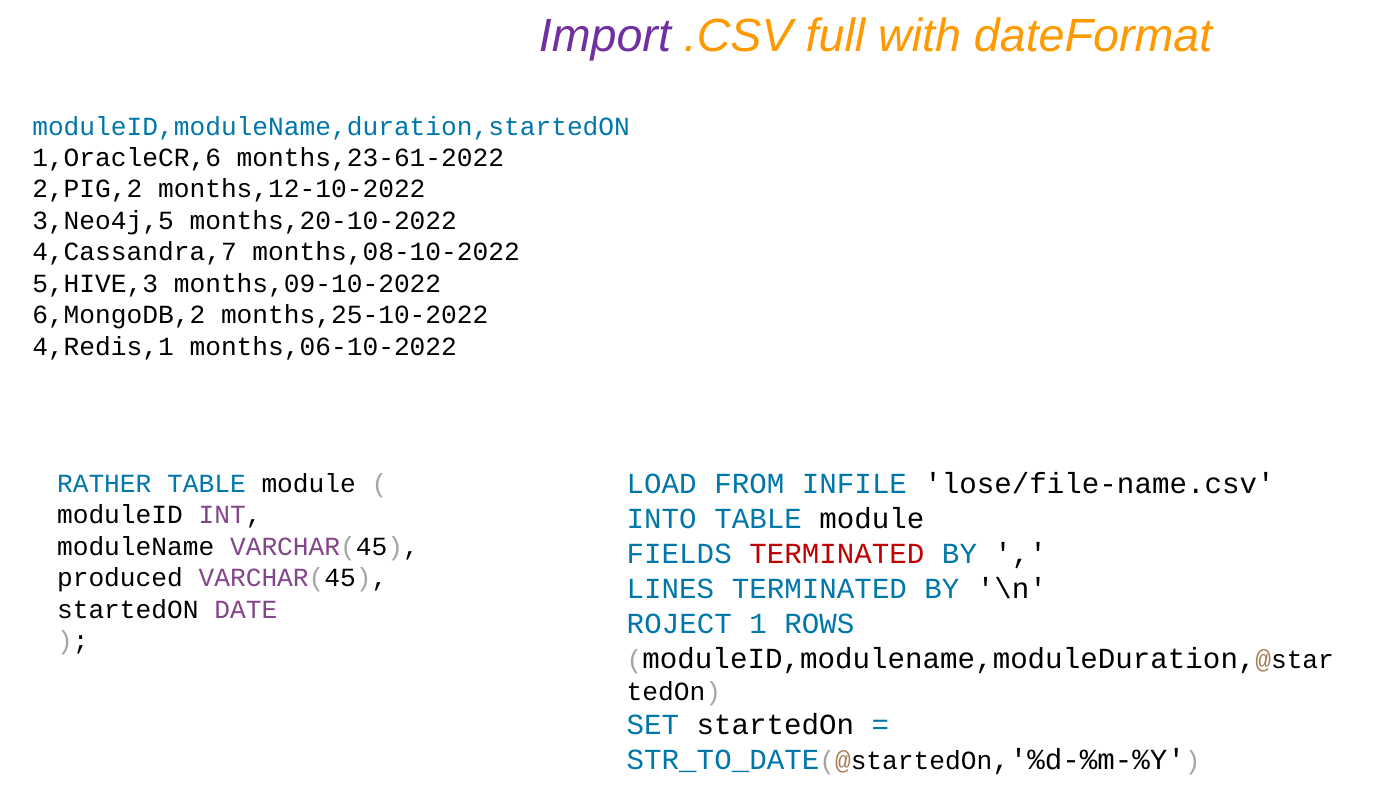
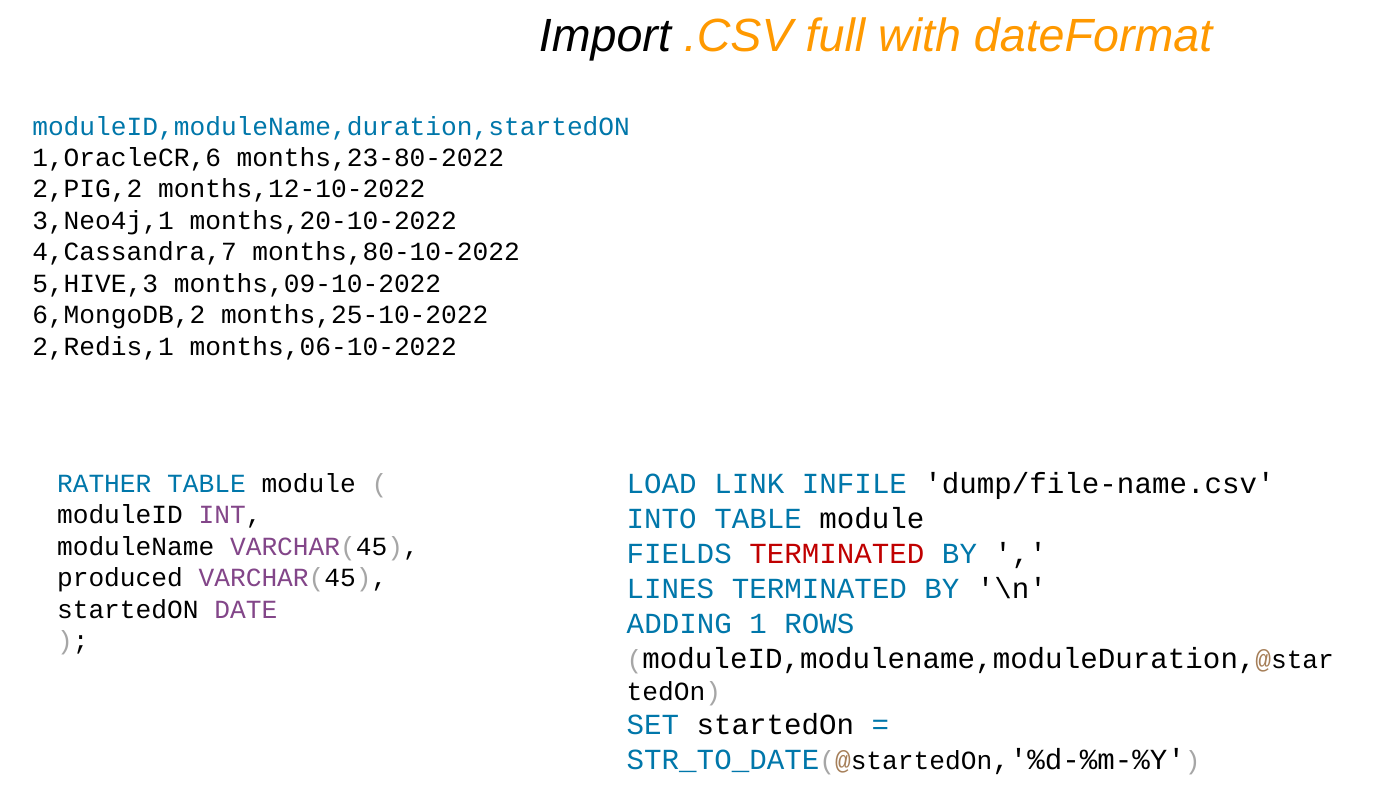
Import colour: purple -> black
months,23-61-2022: months,23-61-2022 -> months,23-80-2022
3,Neo4j,5: 3,Neo4j,5 -> 3,Neo4j,1
months,08-10-2022: months,08-10-2022 -> months,80-10-2022
4,Redis,1: 4,Redis,1 -> 2,Redis,1
FROM: FROM -> LINK
lose/file-name.csv: lose/file-name.csv -> dump/file-name.csv
ROJECT: ROJECT -> ADDING
